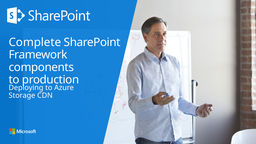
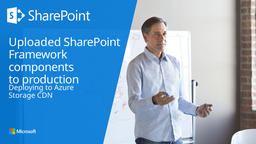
Complete: Complete -> Uploaded
